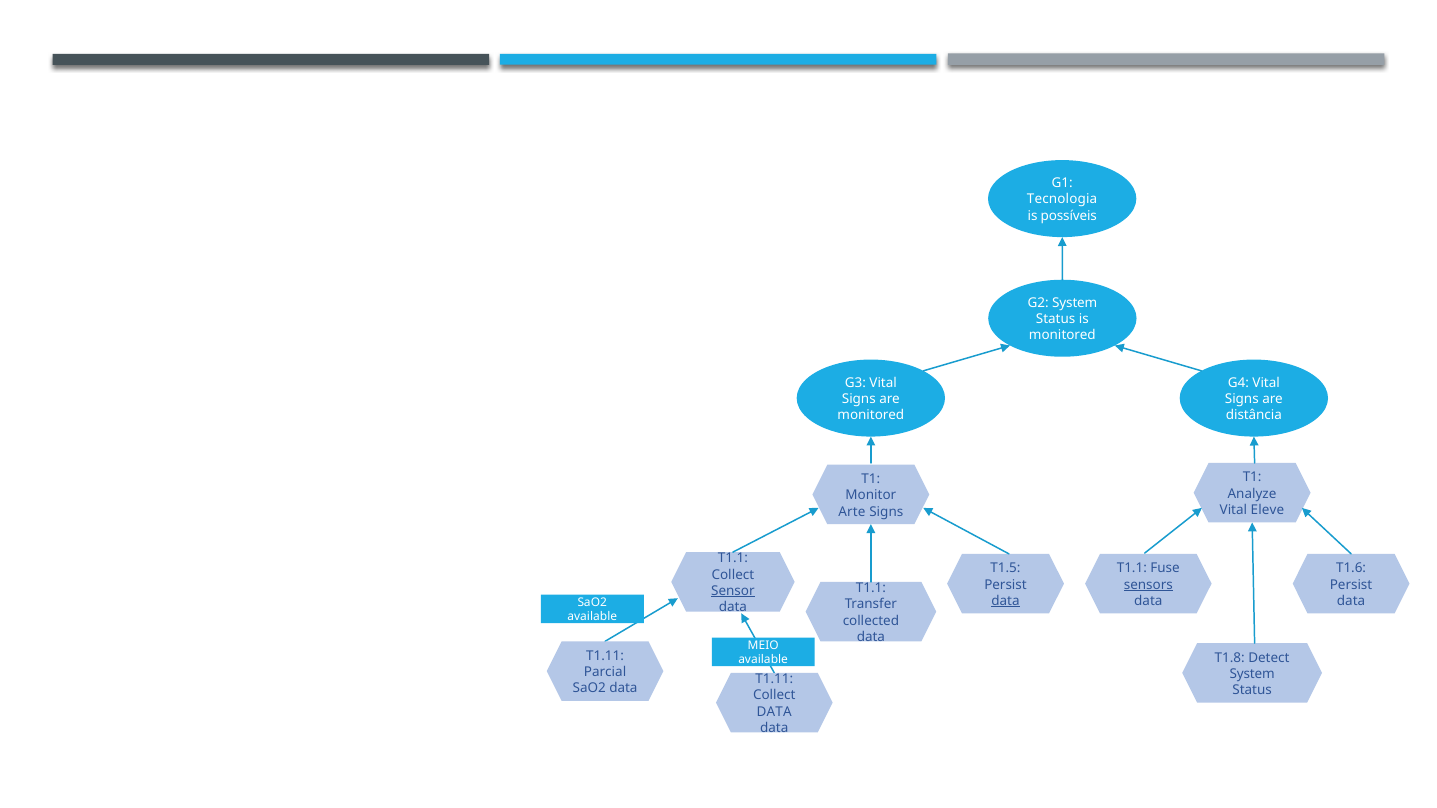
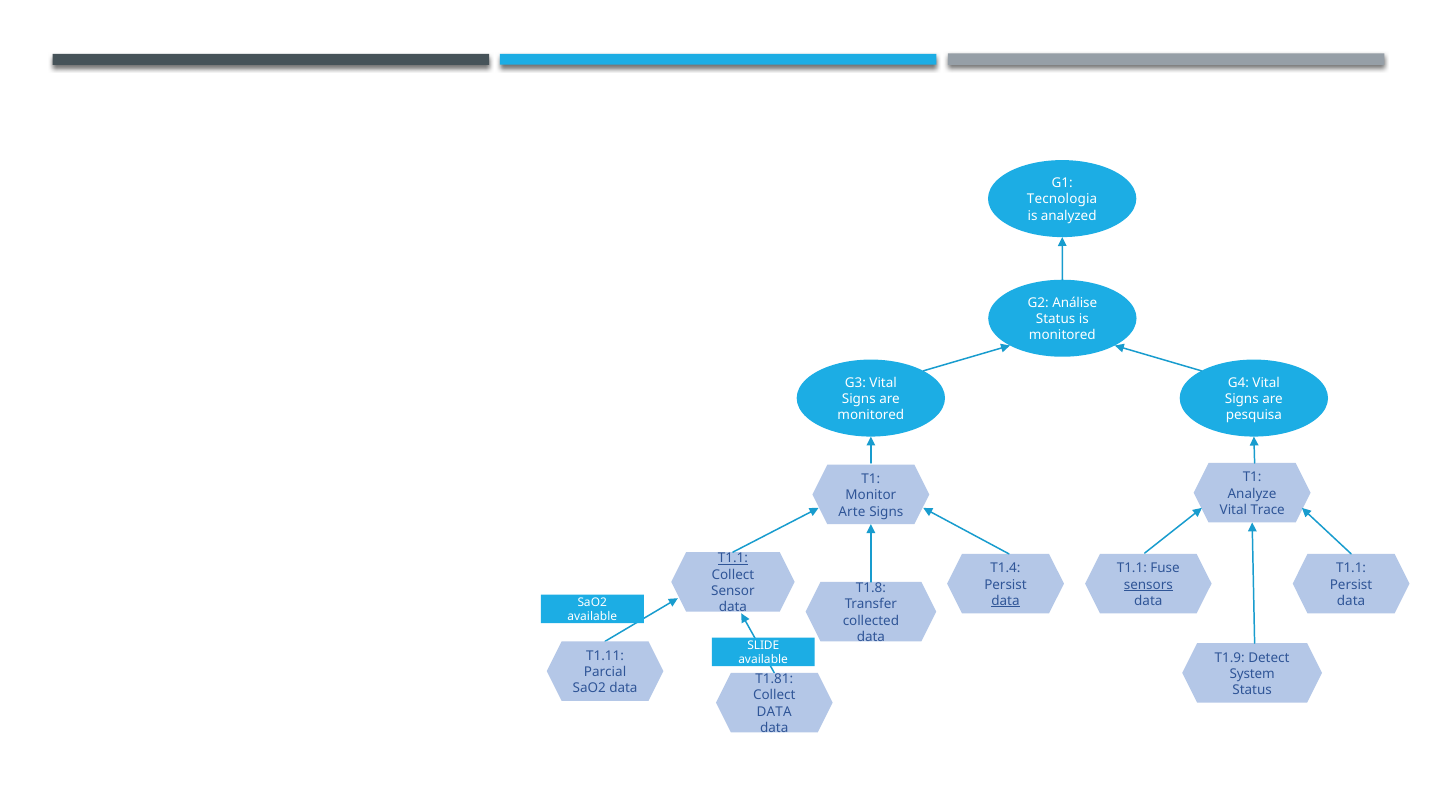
possíveis: possíveis -> analyzed
G2 System: System -> Análise
distância: distância -> pesquisa
Eleve: Eleve -> Trace
T1.1 at (733, 559) underline: none -> present
T1.5: T1.5 -> T1.4
T1.6 at (1351, 569): T1.6 -> T1.1
T1.1 at (871, 588): T1.1 -> T1.8
Sensor underline: present -> none
MEIO: MEIO -> SLIDE
T1.8: T1.8 -> T1.9
T1.11 at (774, 679): T1.11 -> T1.81
